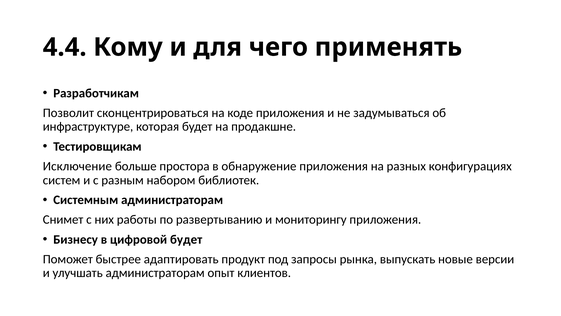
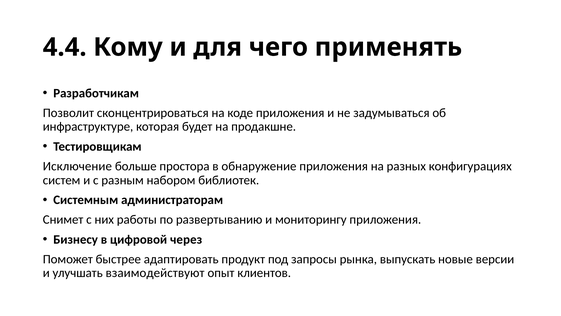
цифровой будет: будет -> через
улучшать администраторам: администраторам -> взаимодействуют
